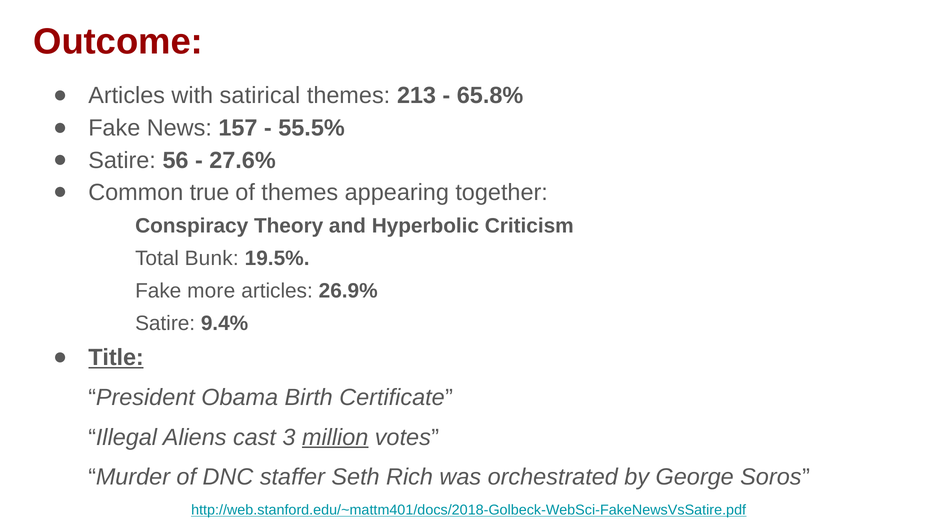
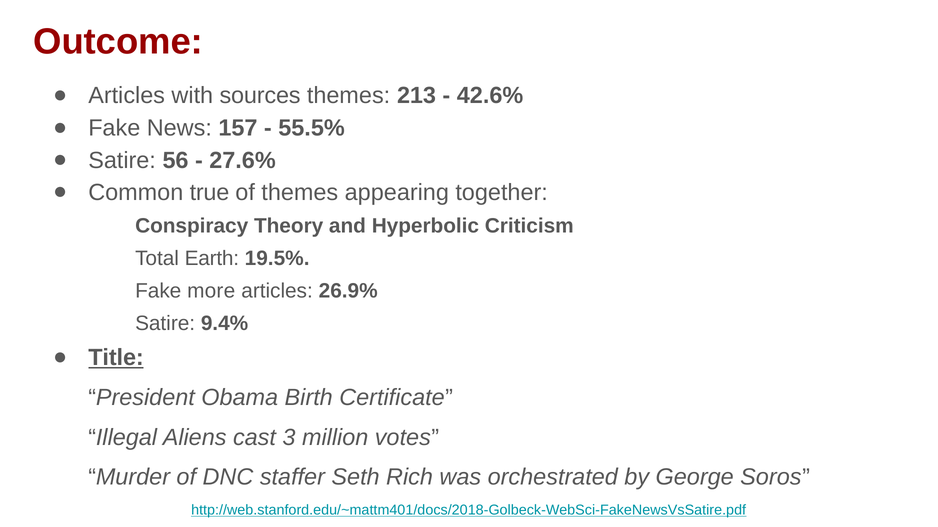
satirical: satirical -> sources
65.8%: 65.8% -> 42.6%
Bunk: Bunk -> Earth
million underline: present -> none
